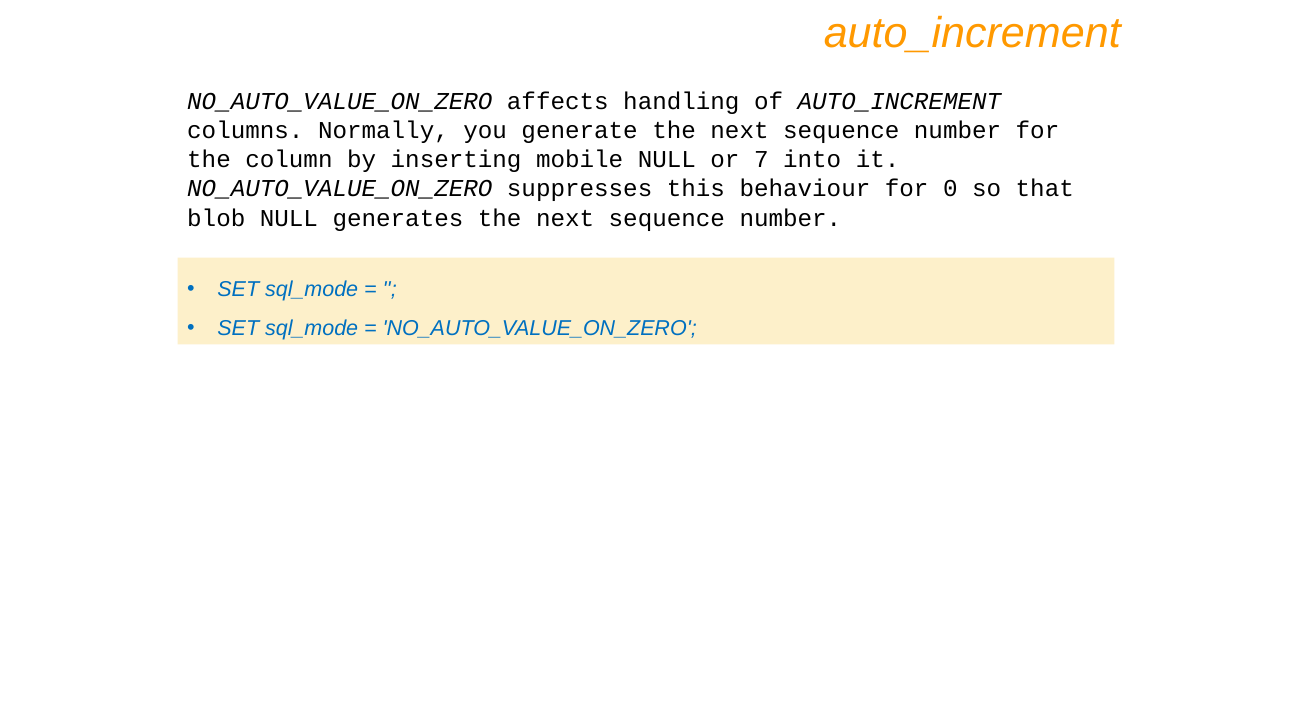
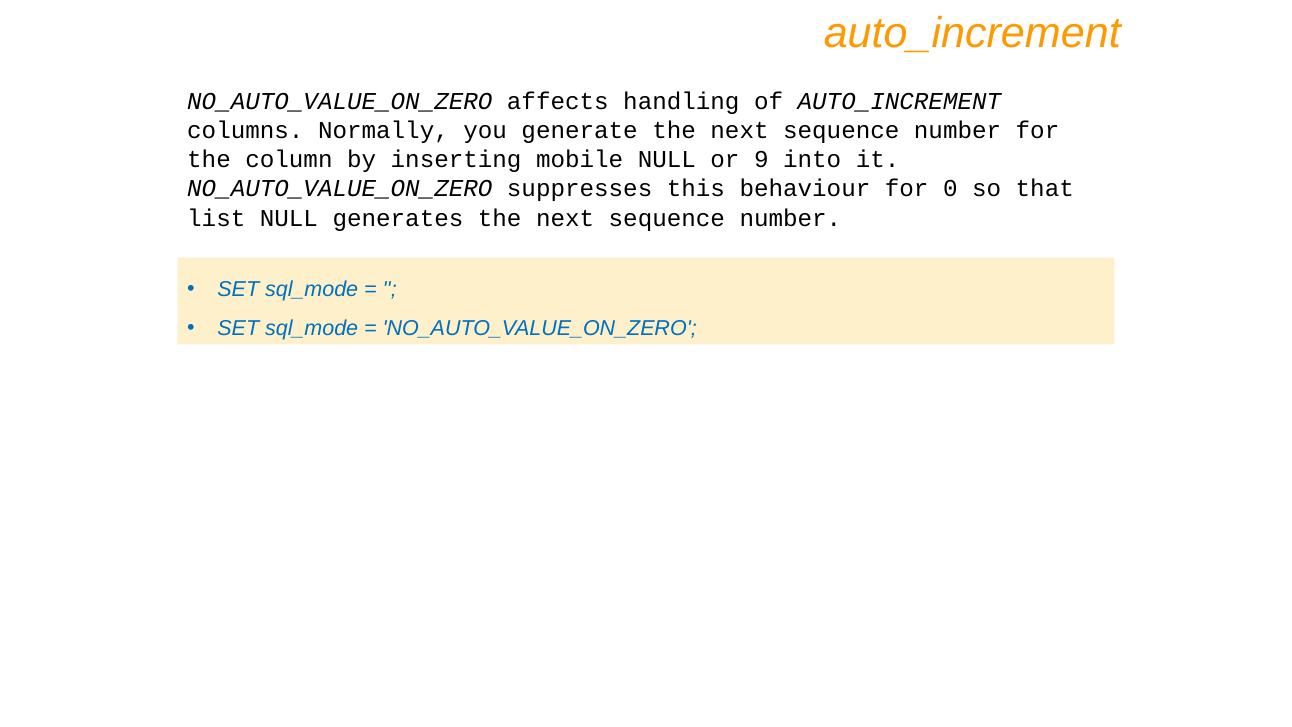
7: 7 -> 9
blob: blob -> list
